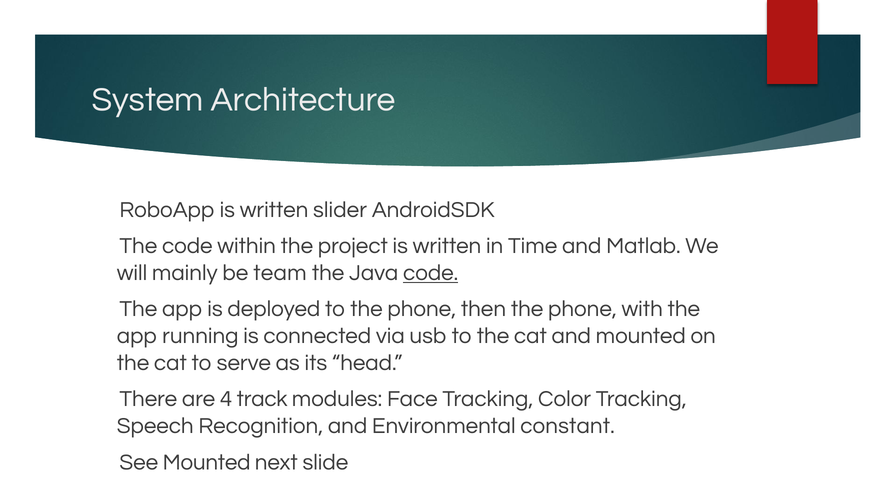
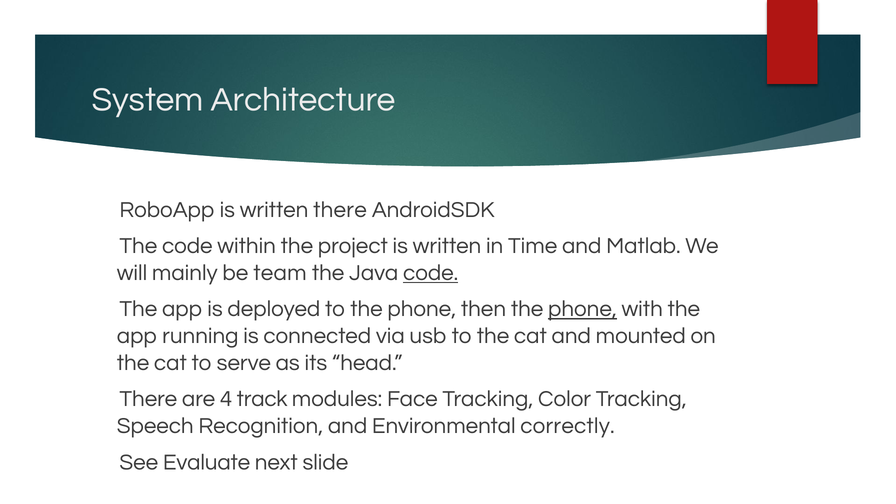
written slider: slider -> there
phone at (582, 309) underline: none -> present
constant: constant -> correctly
See Mounted: Mounted -> Evaluate
